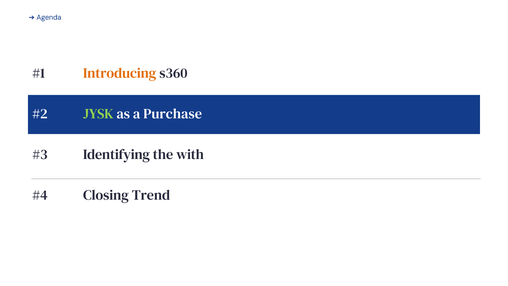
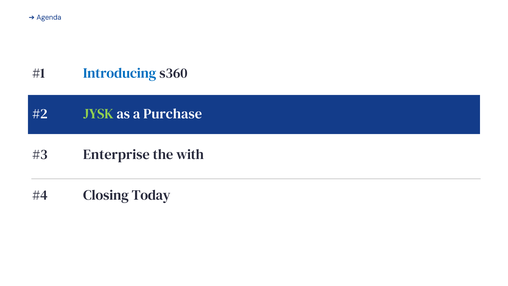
Introducing colour: orange -> blue
Identifying: Identifying -> Enterprise
Trend: Trend -> Today
